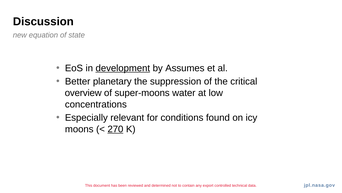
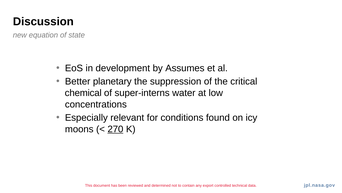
development underline: present -> none
overview: overview -> chemical
super-moons: super-moons -> super-interns
